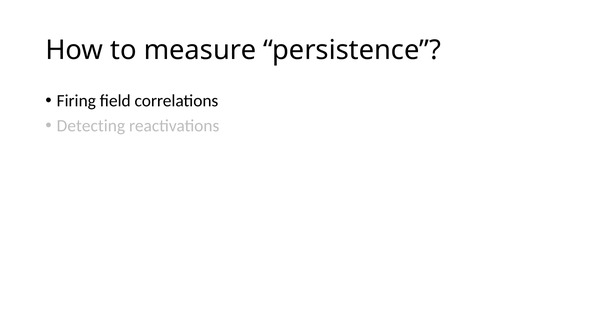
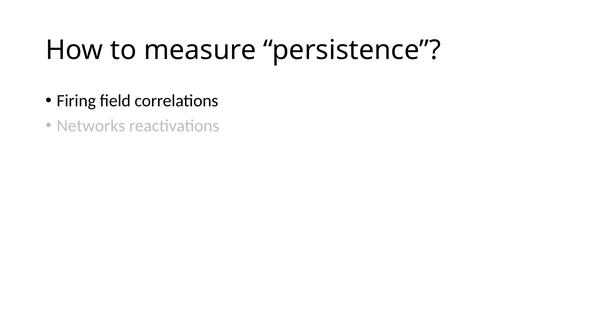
Detecting: Detecting -> Networks
